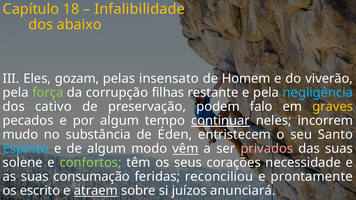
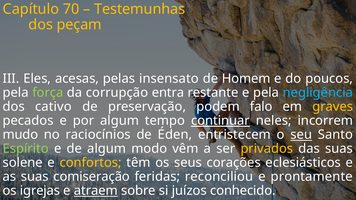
18: 18 -> 70
Infalibilidade: Infalibilidade -> Testemunhas
abaixo: abaixo -> peçam
gozam: gozam -> acesas
viverão: viverão -> poucos
filhas: filhas -> entra
substância: substância -> raciocínios
seu underline: none -> present
Espírito colour: light blue -> light green
vêm underline: present -> none
privados colour: pink -> yellow
confortos colour: light green -> yellow
necessidade: necessidade -> eclesiásticos
consumação: consumação -> comiseração
escrito: escrito -> igrejas
anunciará: anunciará -> conhecido
